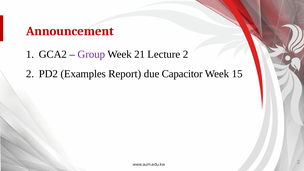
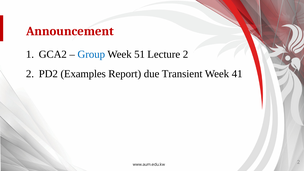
Group colour: purple -> blue
21: 21 -> 51
Capacitor: Capacitor -> Transient
15: 15 -> 41
